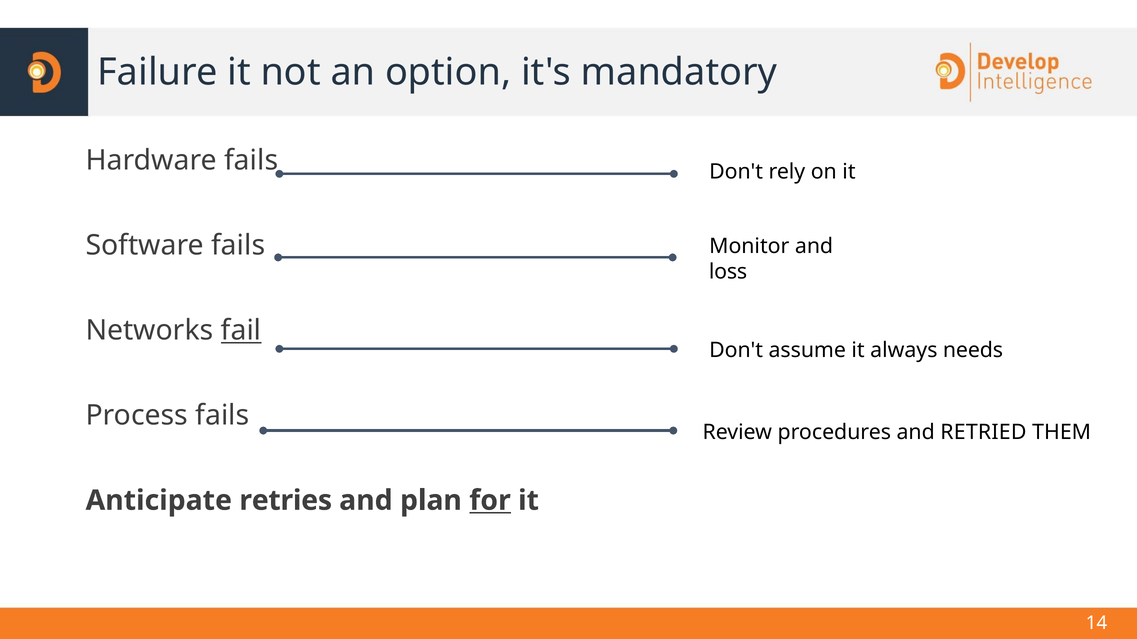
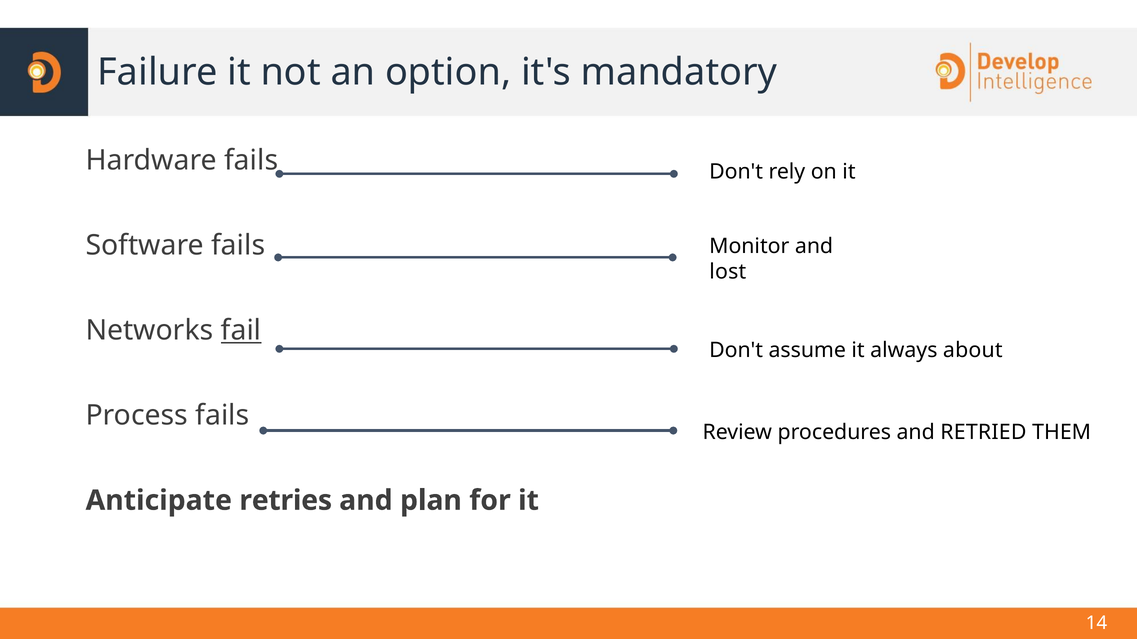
loss: loss -> lost
needs: needs -> about
for underline: present -> none
